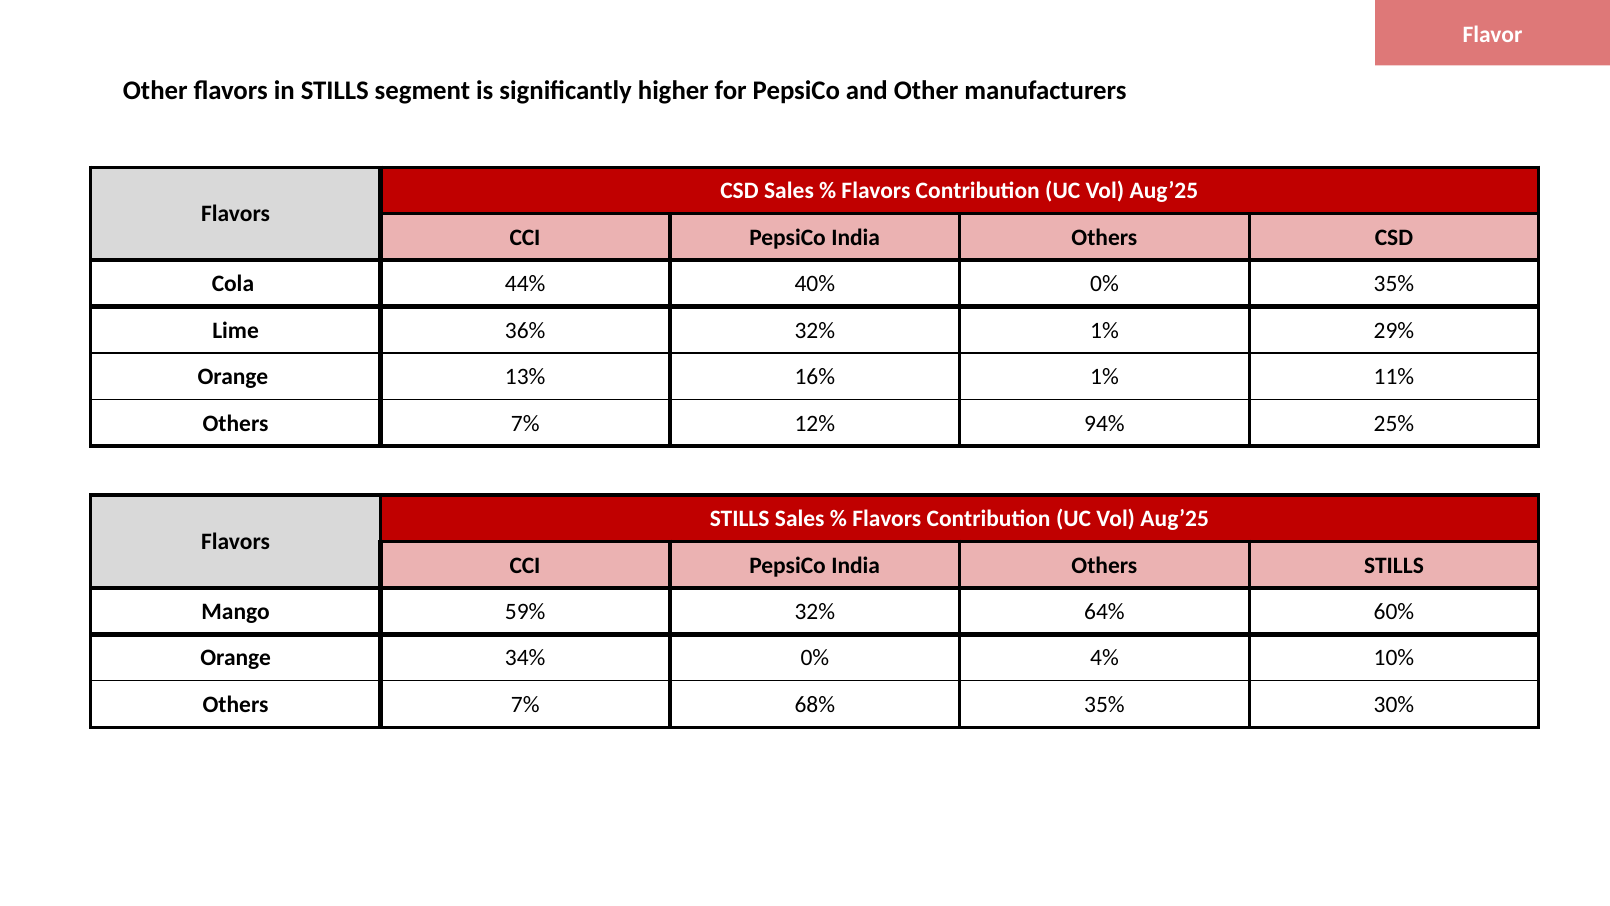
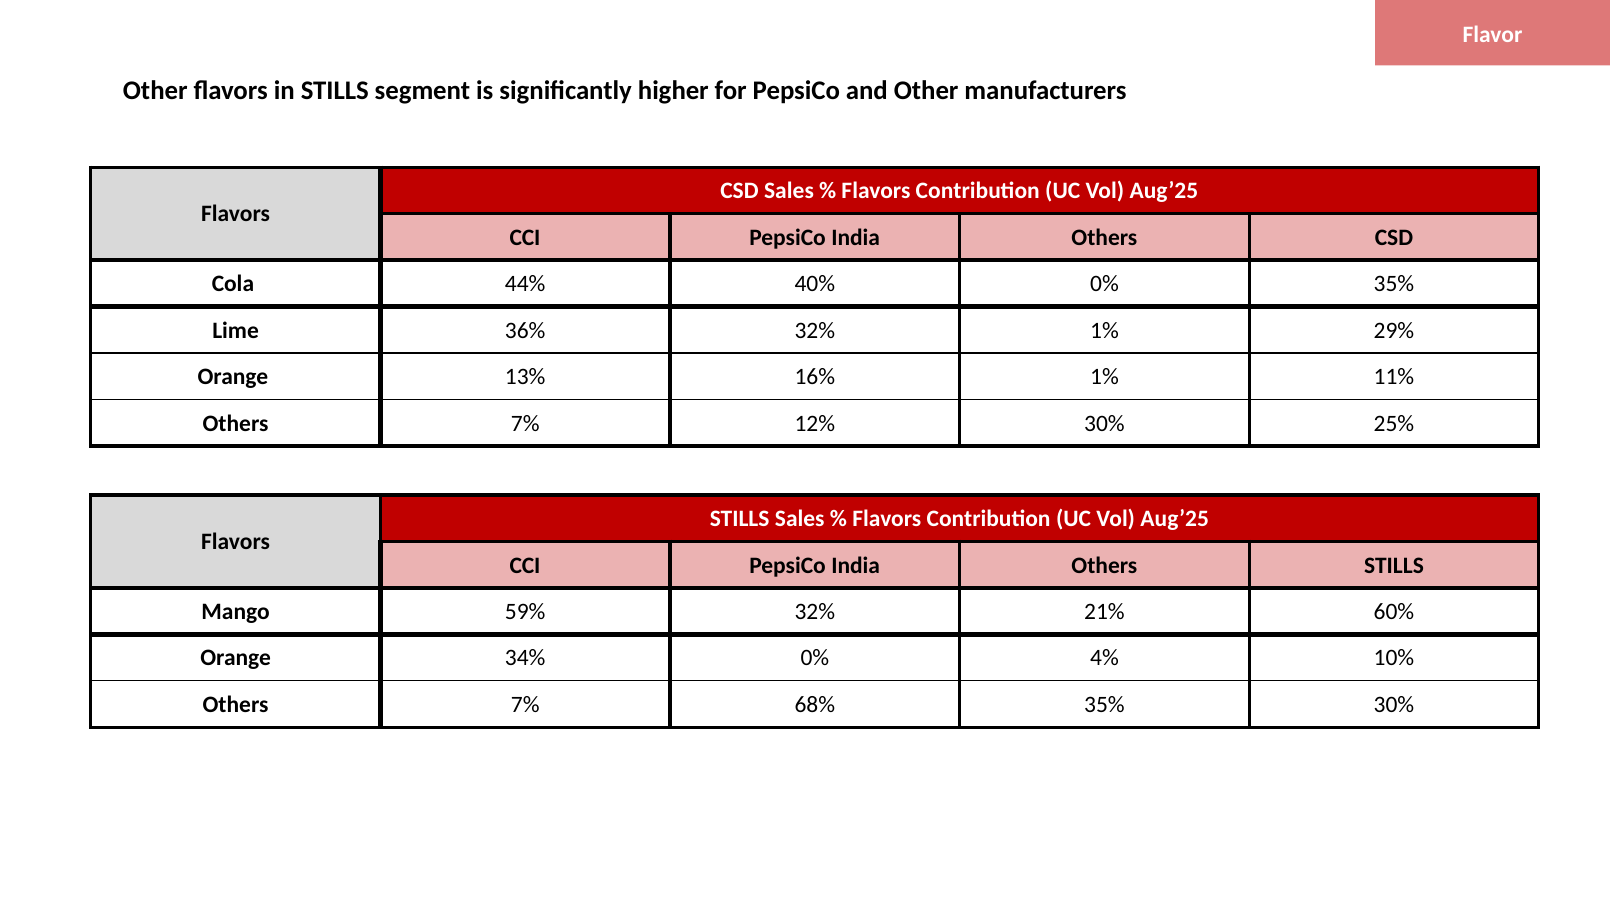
12% 94%: 94% -> 30%
64%: 64% -> 21%
